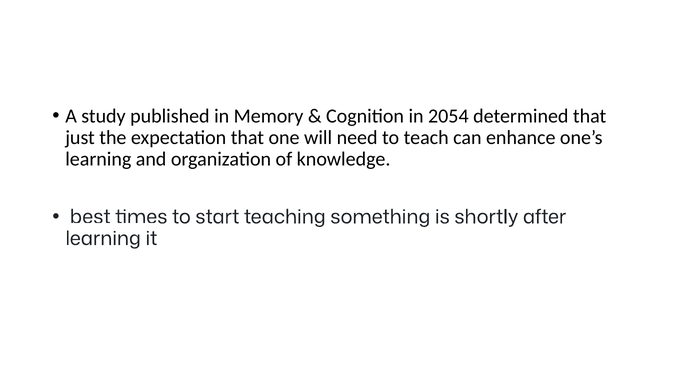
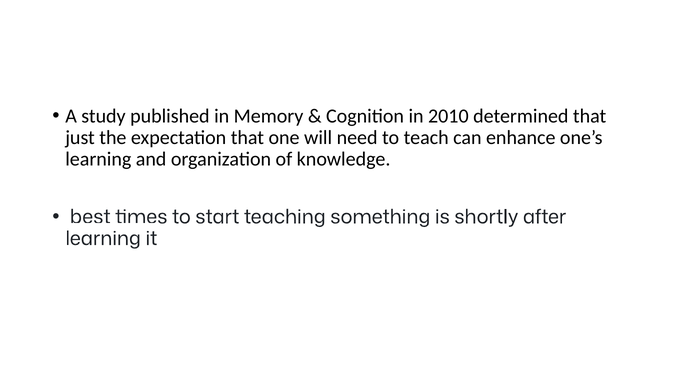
2054: 2054 -> 2010
